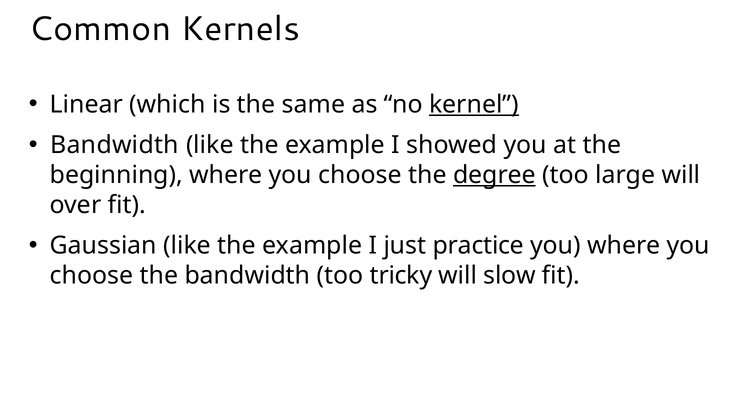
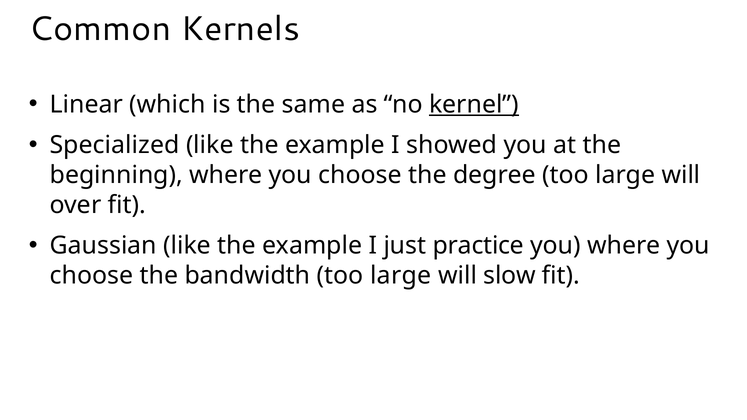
Bandwidth at (115, 145): Bandwidth -> Specialized
degree underline: present -> none
bandwidth too tricky: tricky -> large
